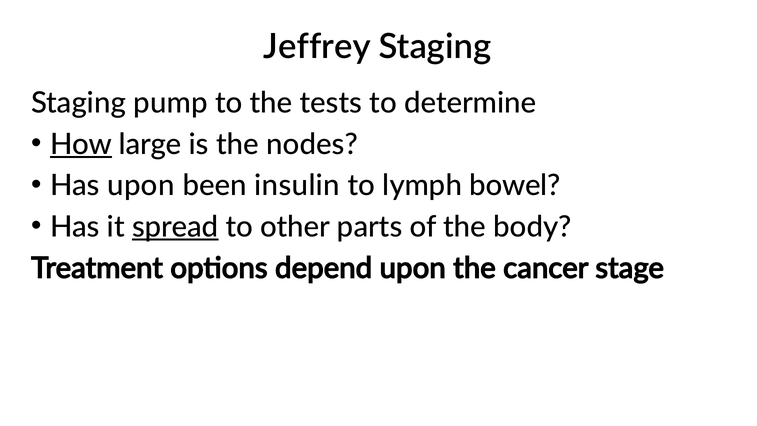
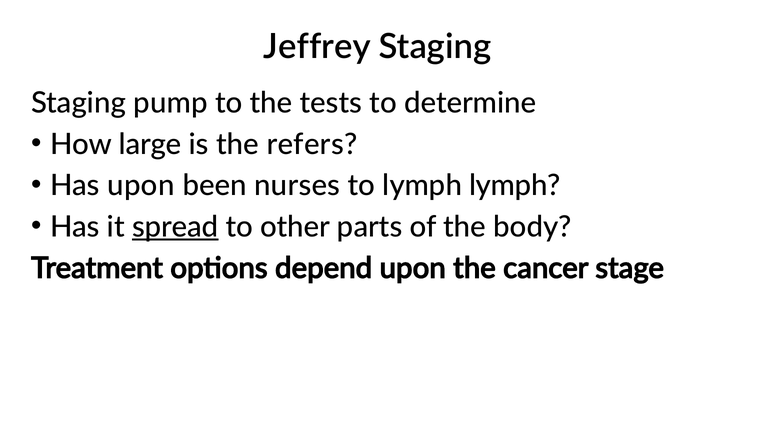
How underline: present -> none
nodes: nodes -> refers
insulin: insulin -> nurses
lymph bowel: bowel -> lymph
